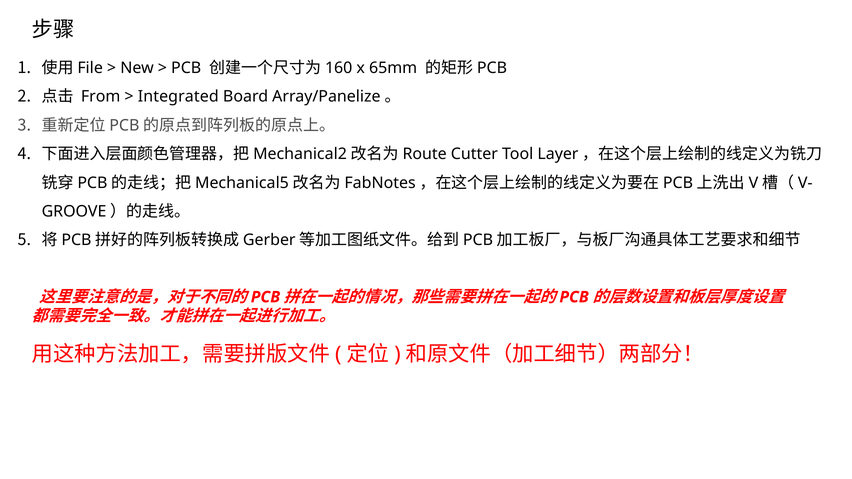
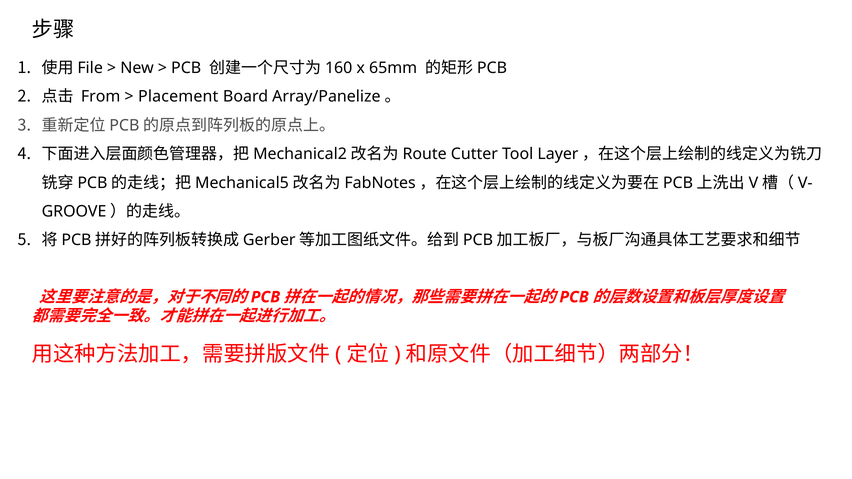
Integrated: Integrated -> Placement
